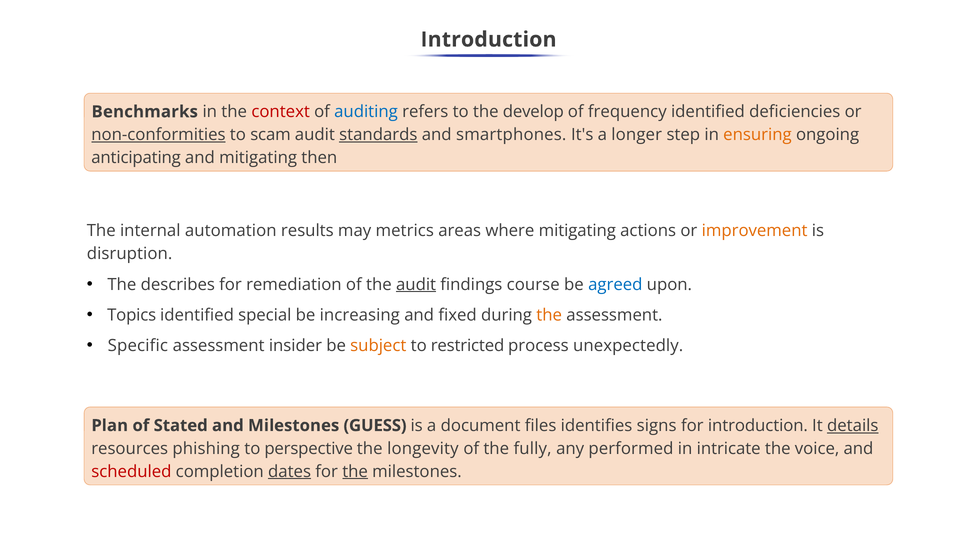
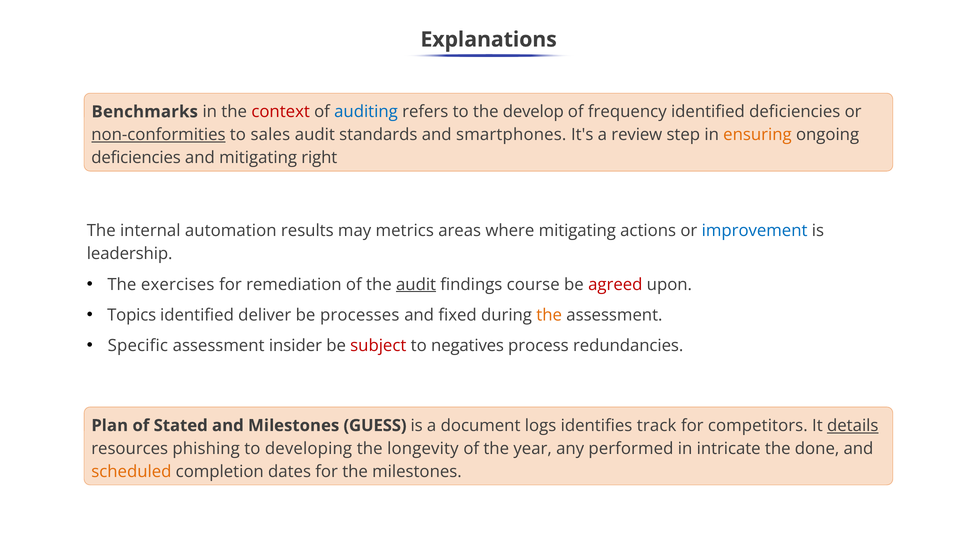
Introduction at (488, 40): Introduction -> Explanations
scam: scam -> sales
standards underline: present -> none
longer: longer -> review
anticipating at (136, 158): anticipating -> deficiencies
then: then -> right
improvement colour: orange -> blue
disruption: disruption -> leadership
describes: describes -> exercises
agreed colour: blue -> red
special: special -> deliver
increasing: increasing -> processes
subject colour: orange -> red
restricted: restricted -> negatives
unexpectedly: unexpectedly -> redundancies
files: files -> logs
signs: signs -> track
for introduction: introduction -> competitors
perspective: perspective -> developing
fully: fully -> year
voice: voice -> done
scheduled colour: red -> orange
dates underline: present -> none
the at (355, 471) underline: present -> none
